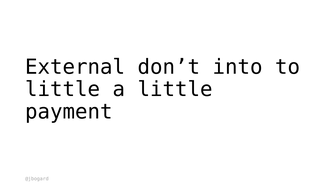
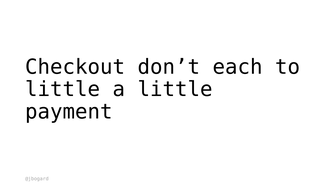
External: External -> Checkout
into: into -> each
